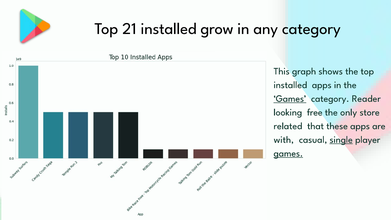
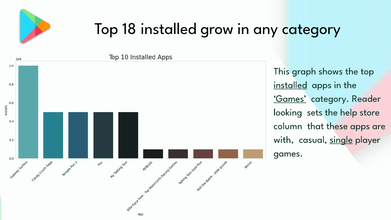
21: 21 -> 18
installed at (290, 85) underline: none -> present
free: free -> sets
only: only -> help
related: related -> column
games at (288, 153) underline: present -> none
